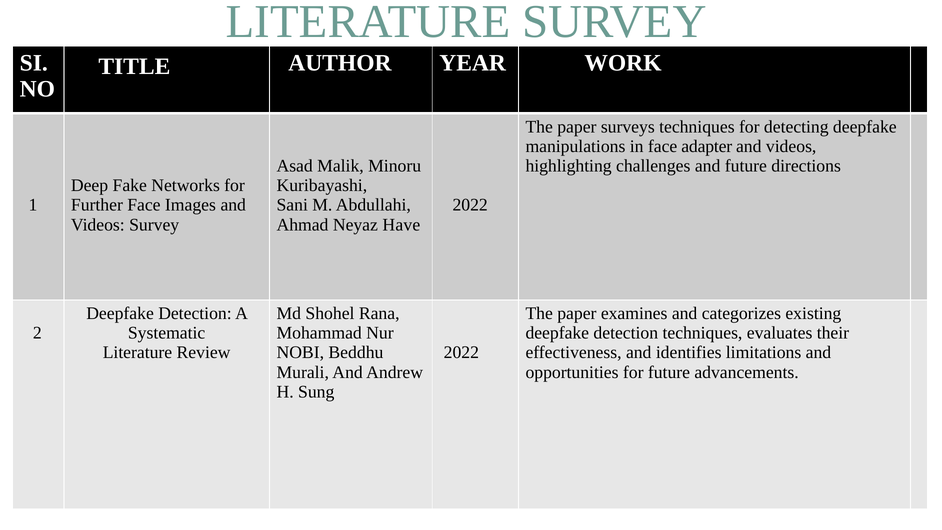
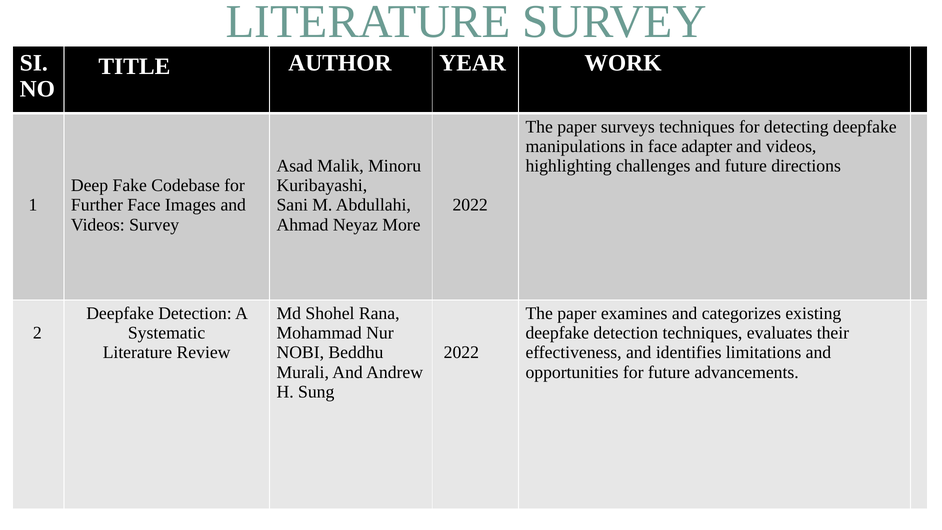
Networks: Networks -> Codebase
Have: Have -> More
